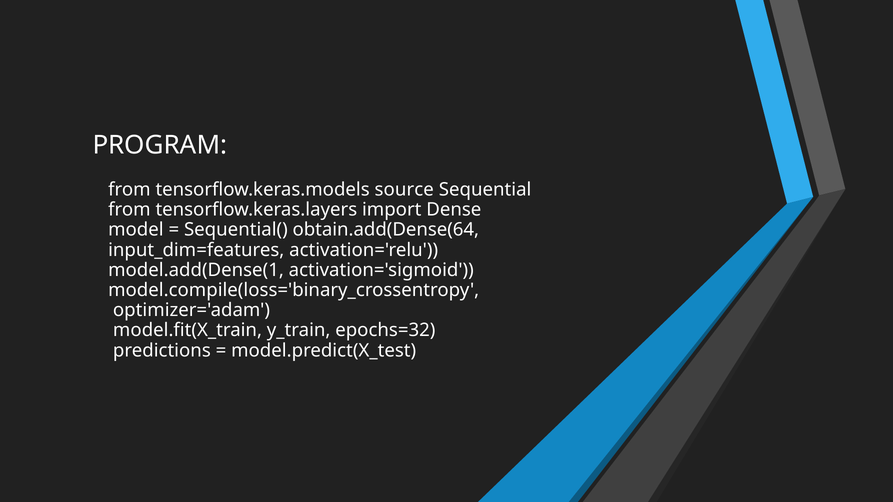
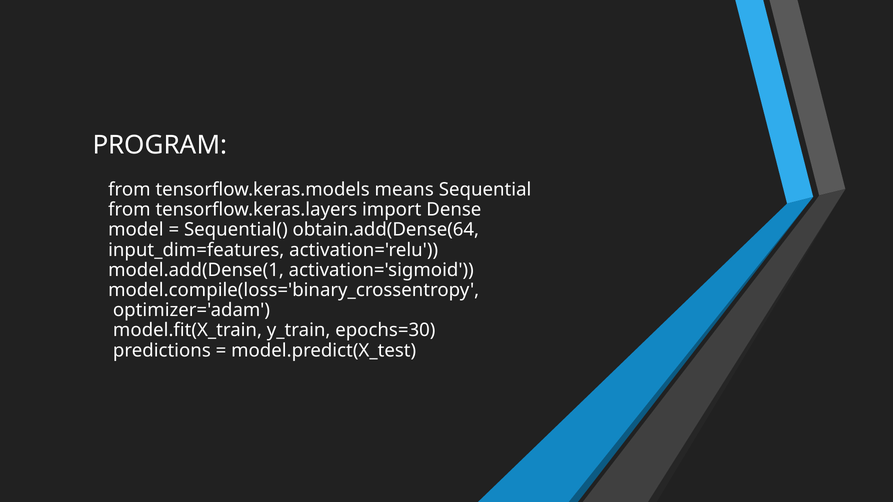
source: source -> means
epochs=32: epochs=32 -> epochs=30
